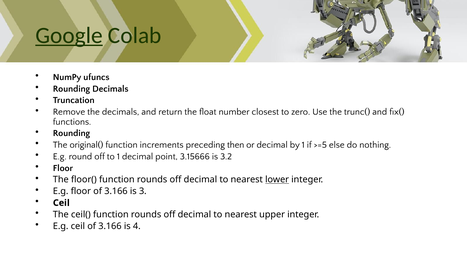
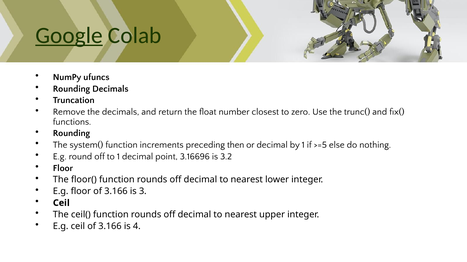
original(: original( -> system(
3.15666: 3.15666 -> 3.16696
lower underline: present -> none
